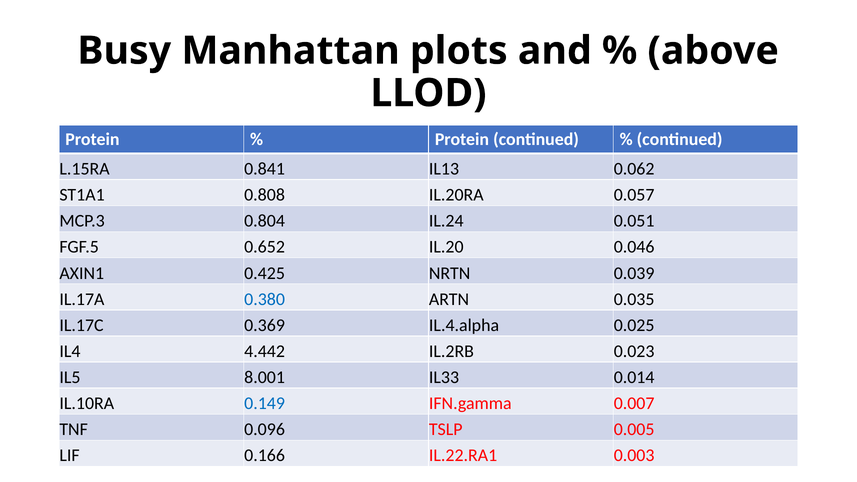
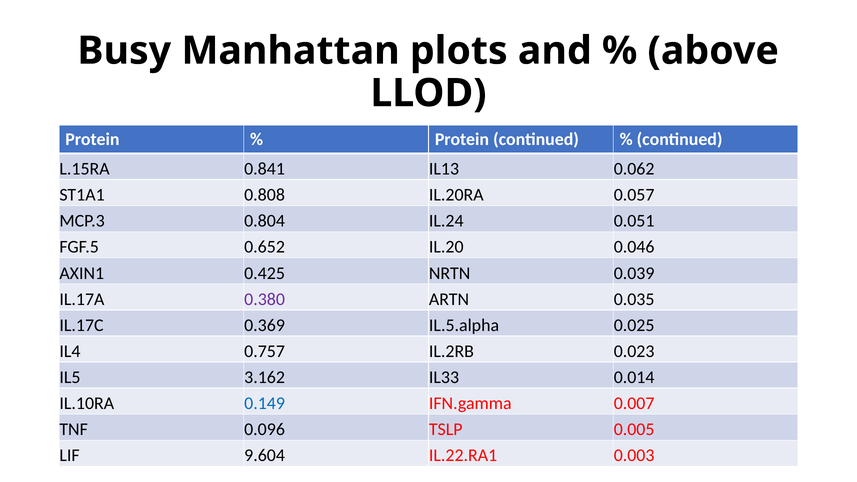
0.380 colour: blue -> purple
IL.4.alpha: IL.4.alpha -> IL.5.alpha
4.442: 4.442 -> 0.757
8.001: 8.001 -> 3.162
0.166: 0.166 -> 9.604
